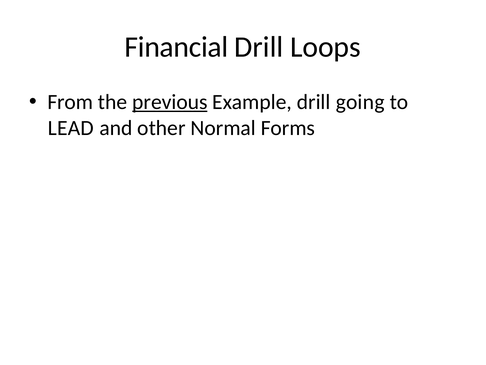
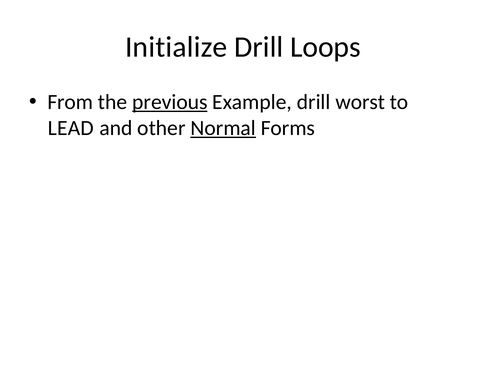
Financial: Financial -> Initialize
going: going -> worst
Normal underline: none -> present
